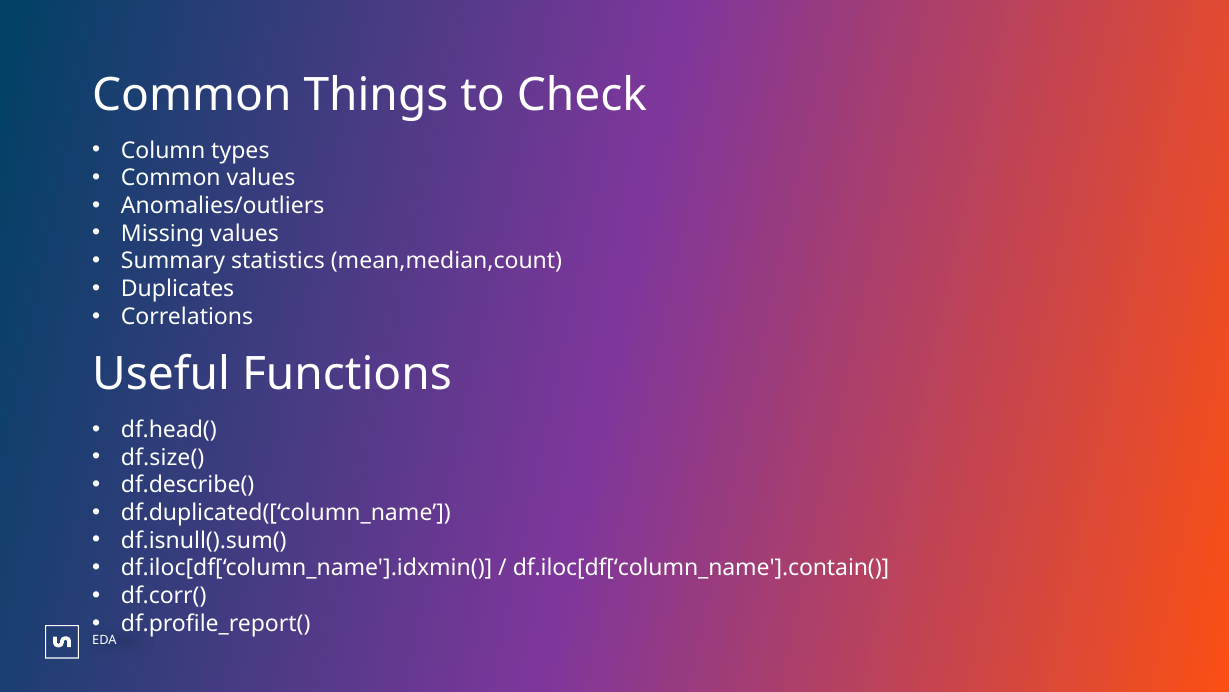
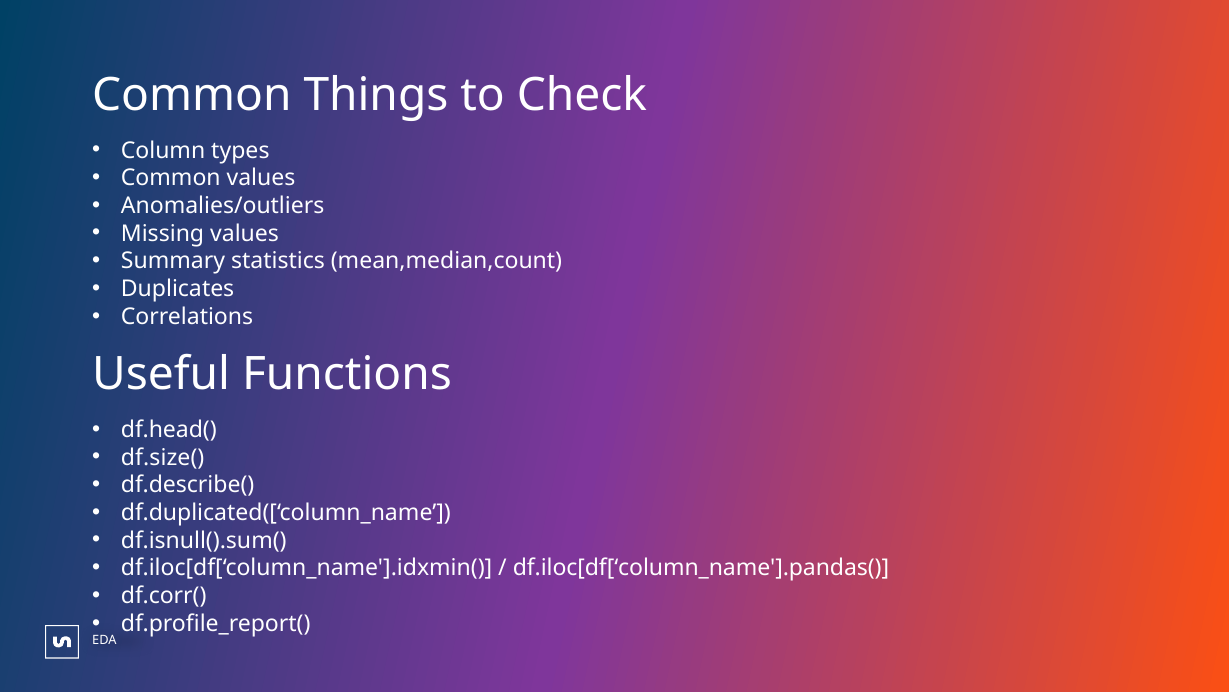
df.iloc[df[‘column_name'].contain(: df.iloc[df[‘column_name'].contain( -> df.iloc[df[‘column_name'].pandas(
